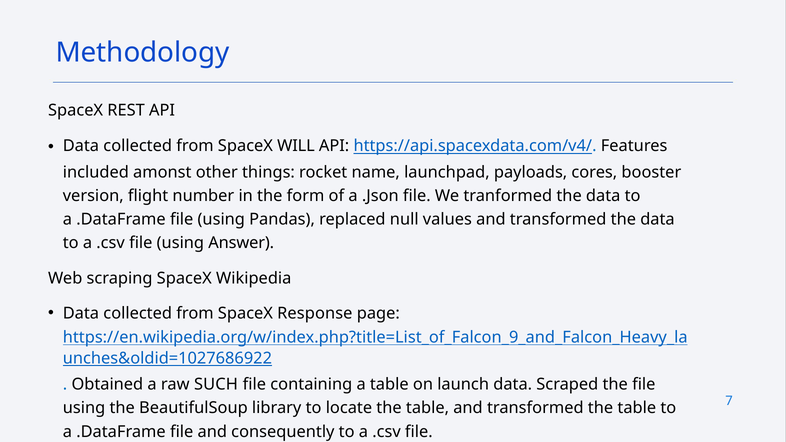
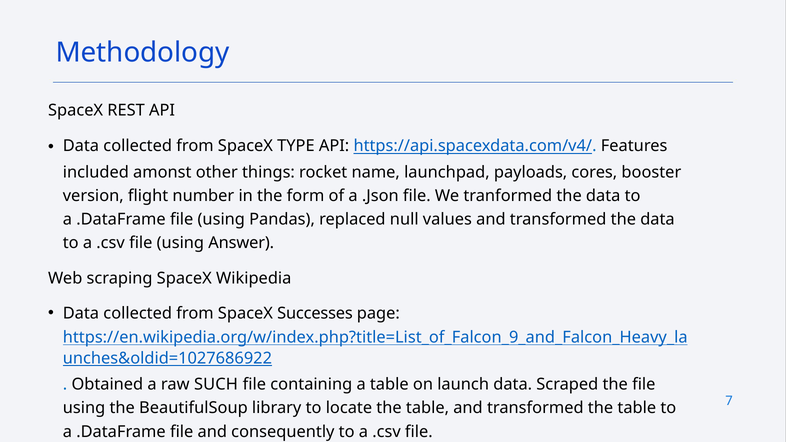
WILL: WILL -> TYPE
Response: Response -> Successes
